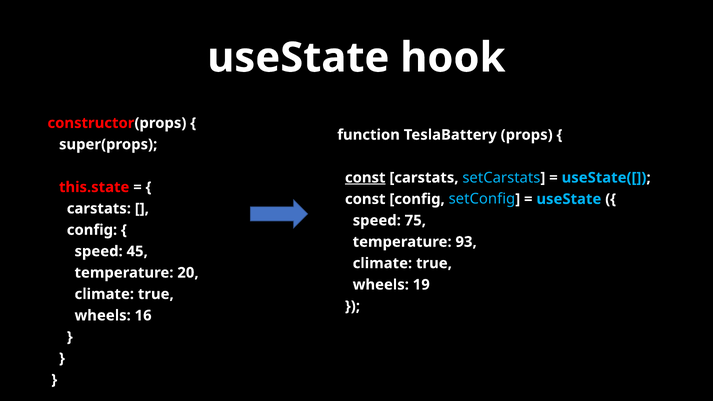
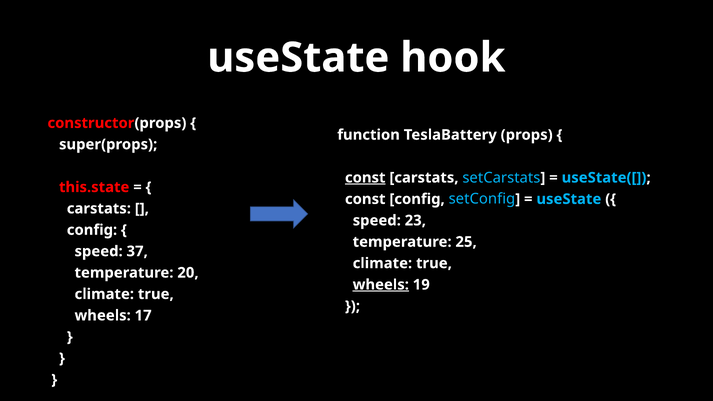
75: 75 -> 23
93: 93 -> 25
45: 45 -> 37
wheels at (381, 285) underline: none -> present
16: 16 -> 17
